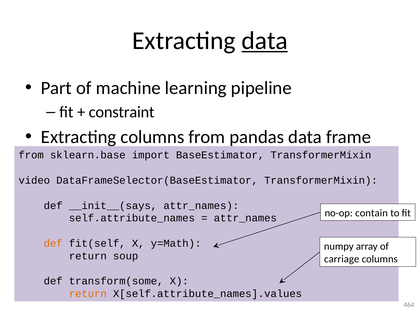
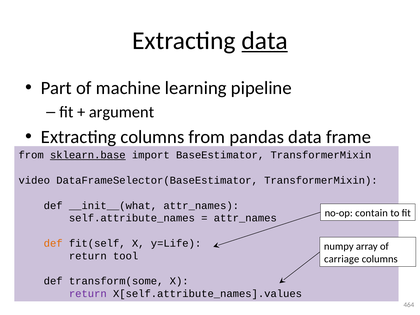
constraint: constraint -> argument
sklearn.base underline: none -> present
__init__(says: __init__(says -> __init__(what
y=Math: y=Math -> y=Life
soup: soup -> tool
return at (88, 294) colour: orange -> purple
